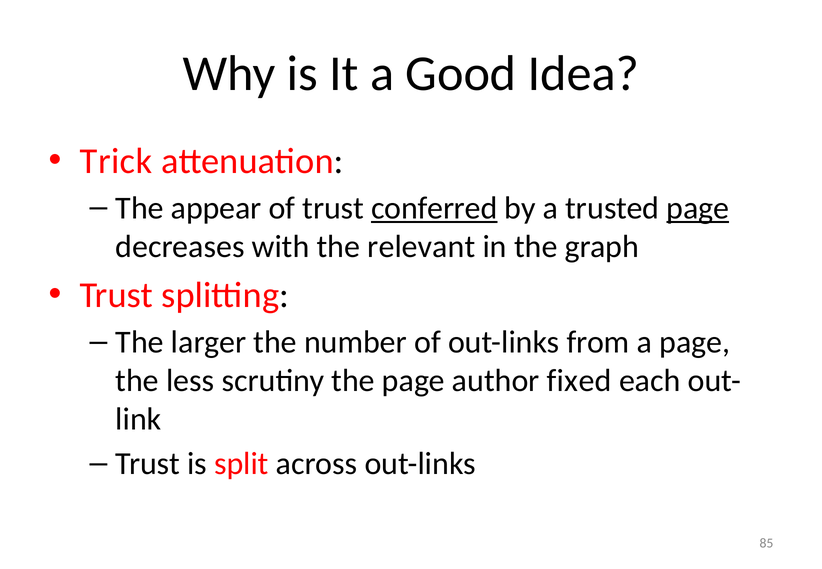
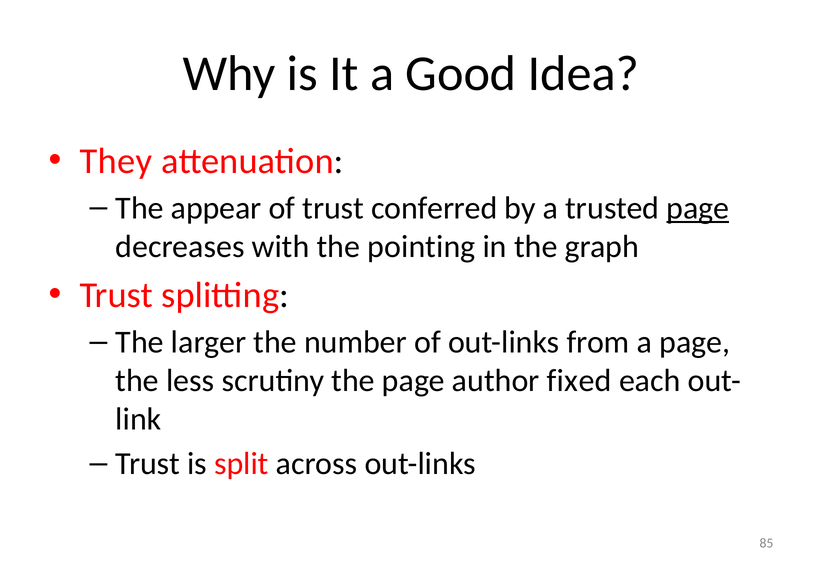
Trick: Trick -> They
conferred underline: present -> none
relevant: relevant -> pointing
